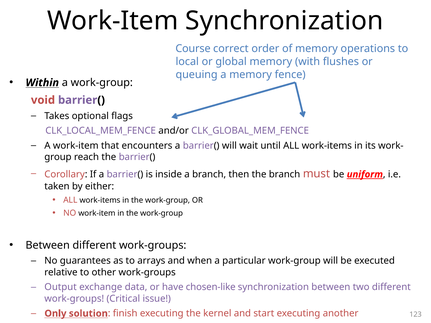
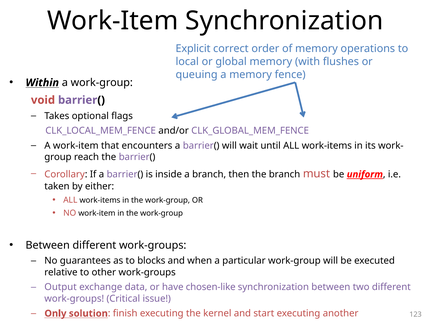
Course: Course -> Explicit
arrays: arrays -> blocks
